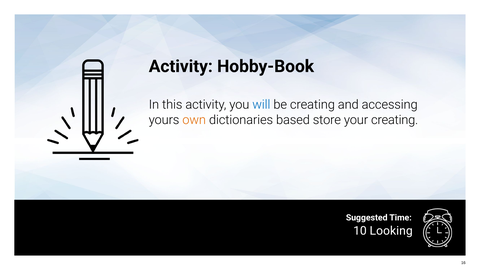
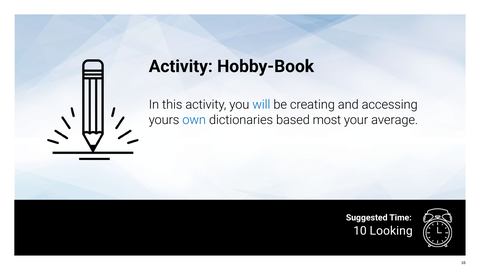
own colour: orange -> blue
store: store -> most
your creating: creating -> average
